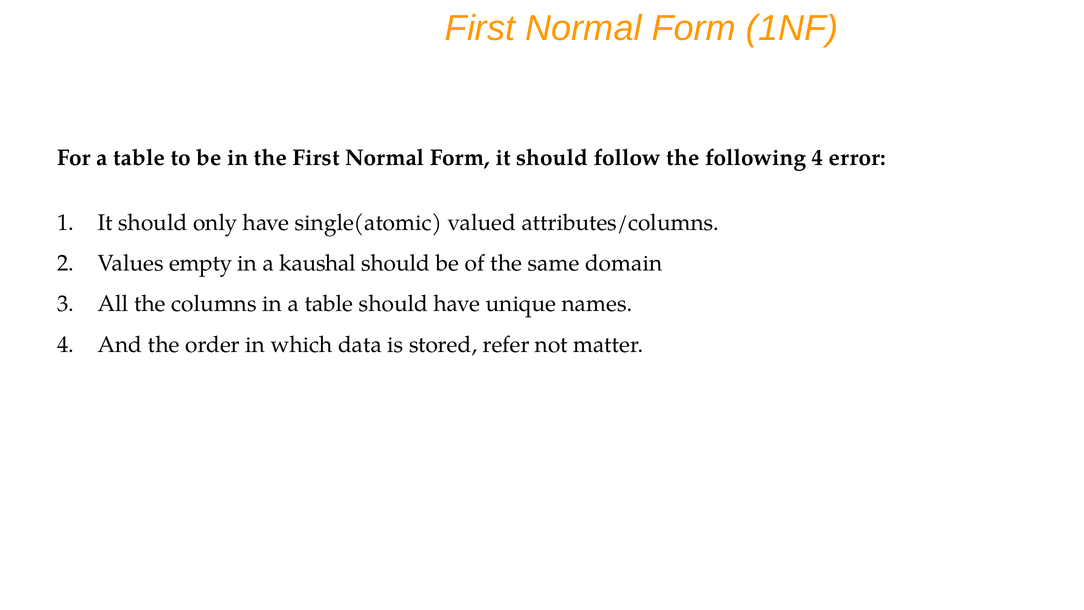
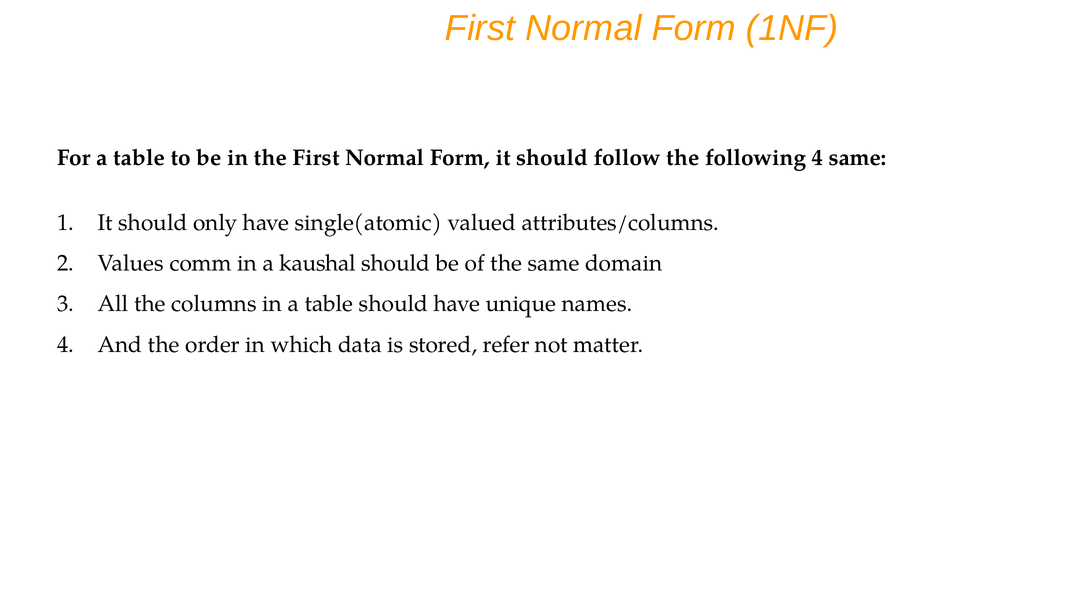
4 error: error -> same
empty: empty -> comm
